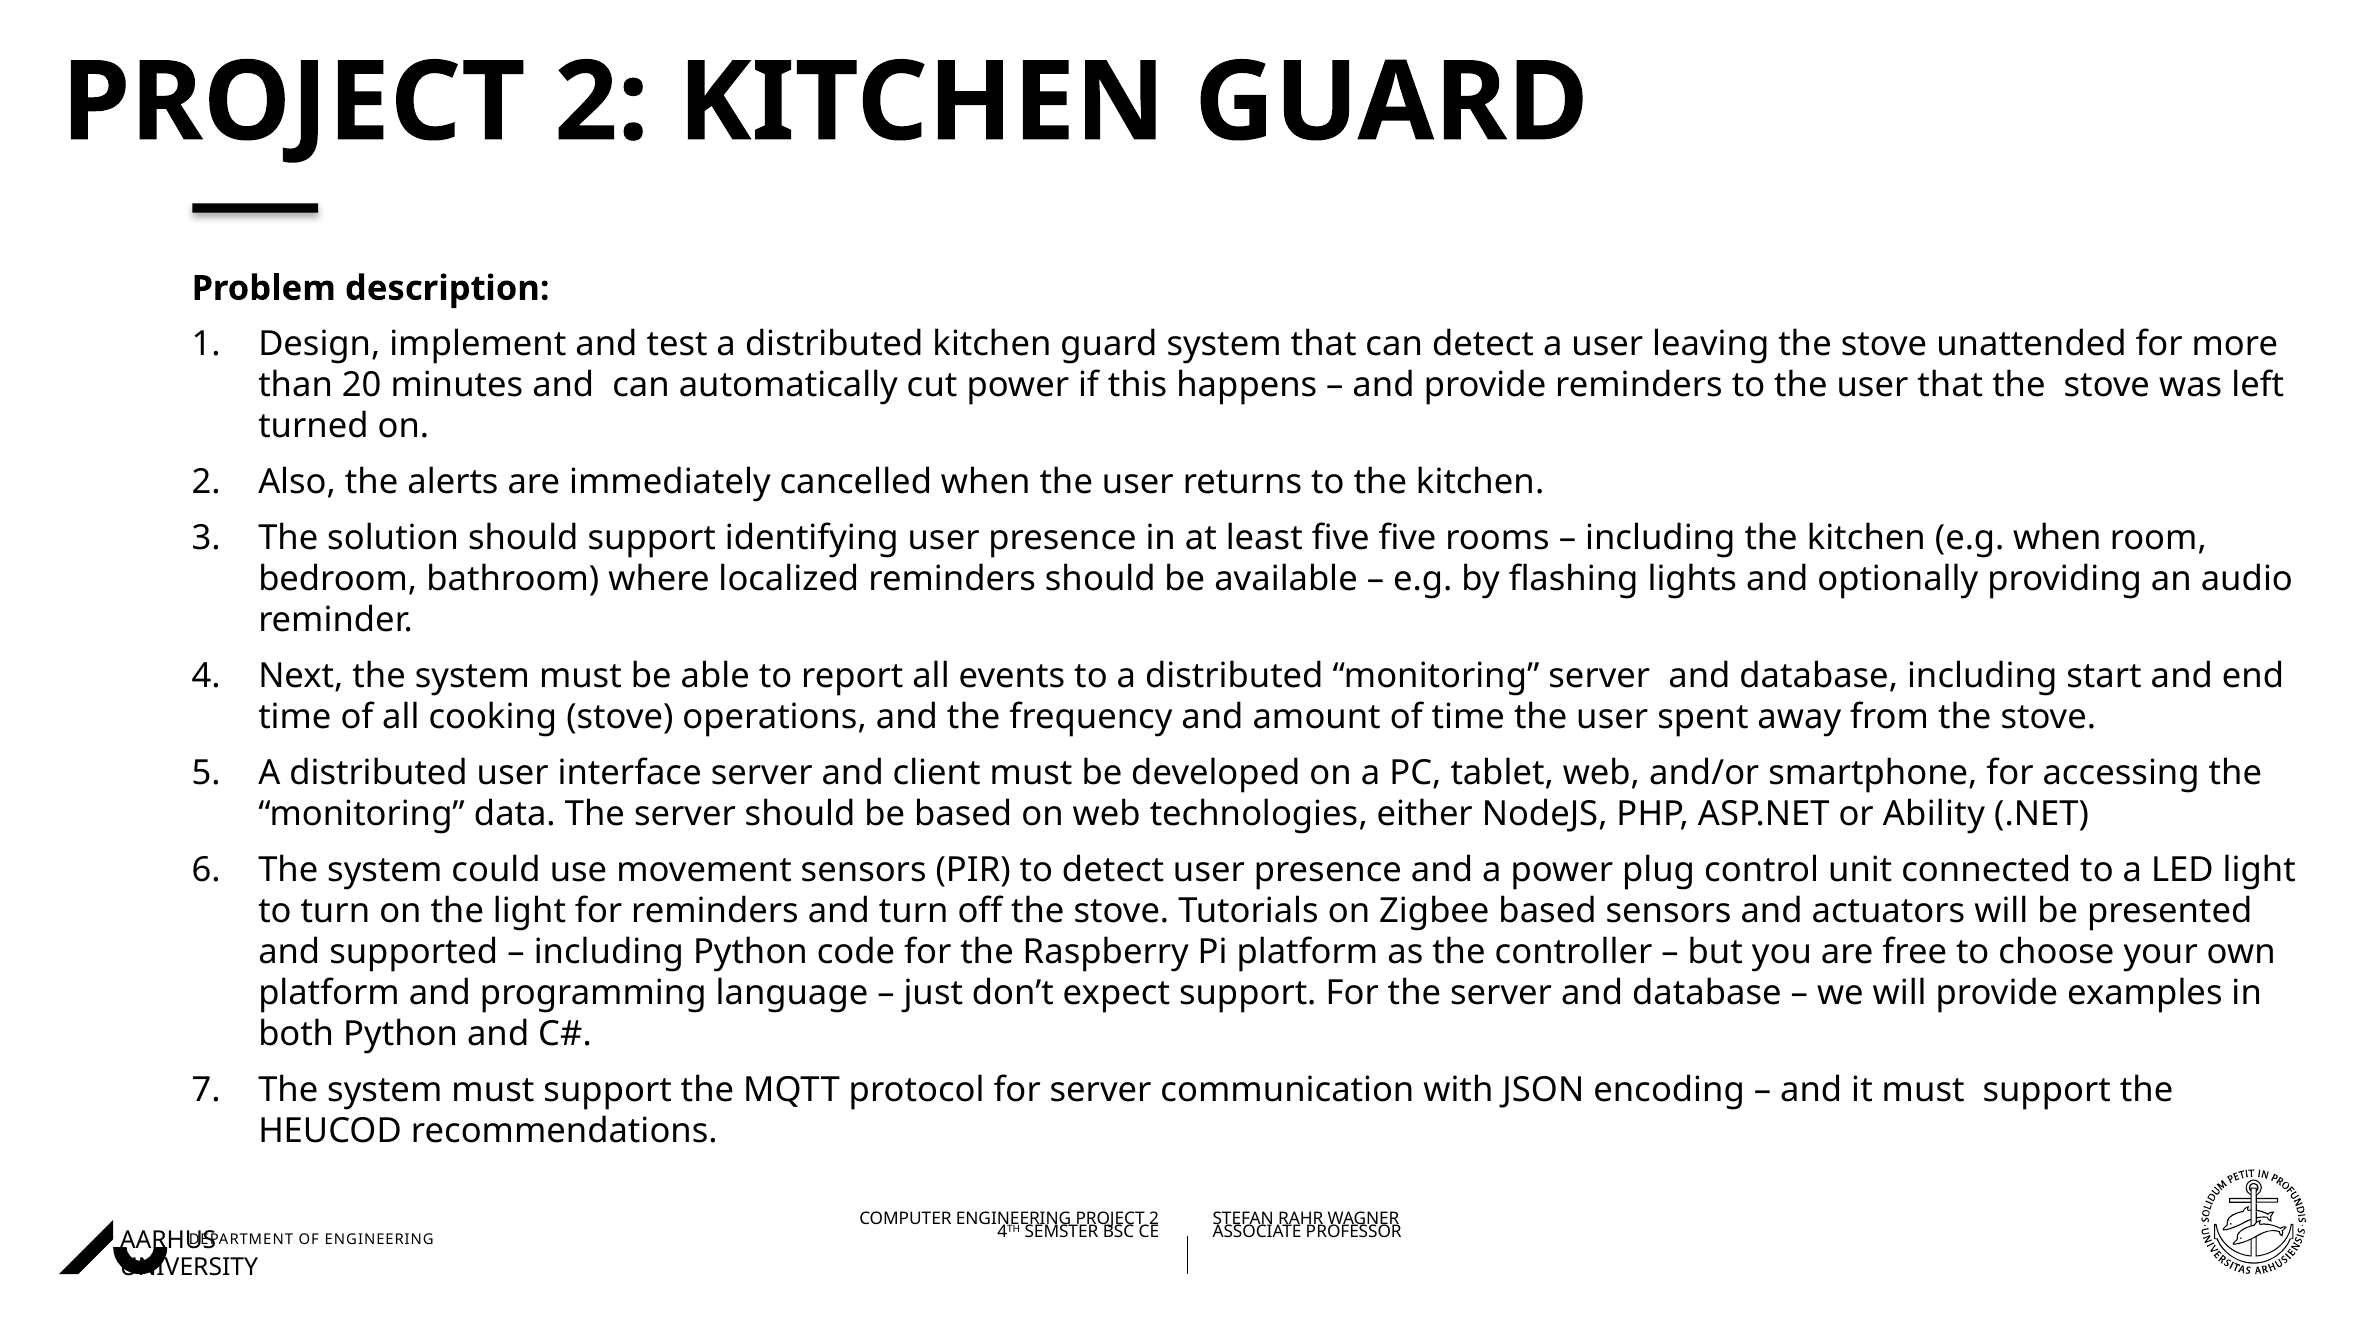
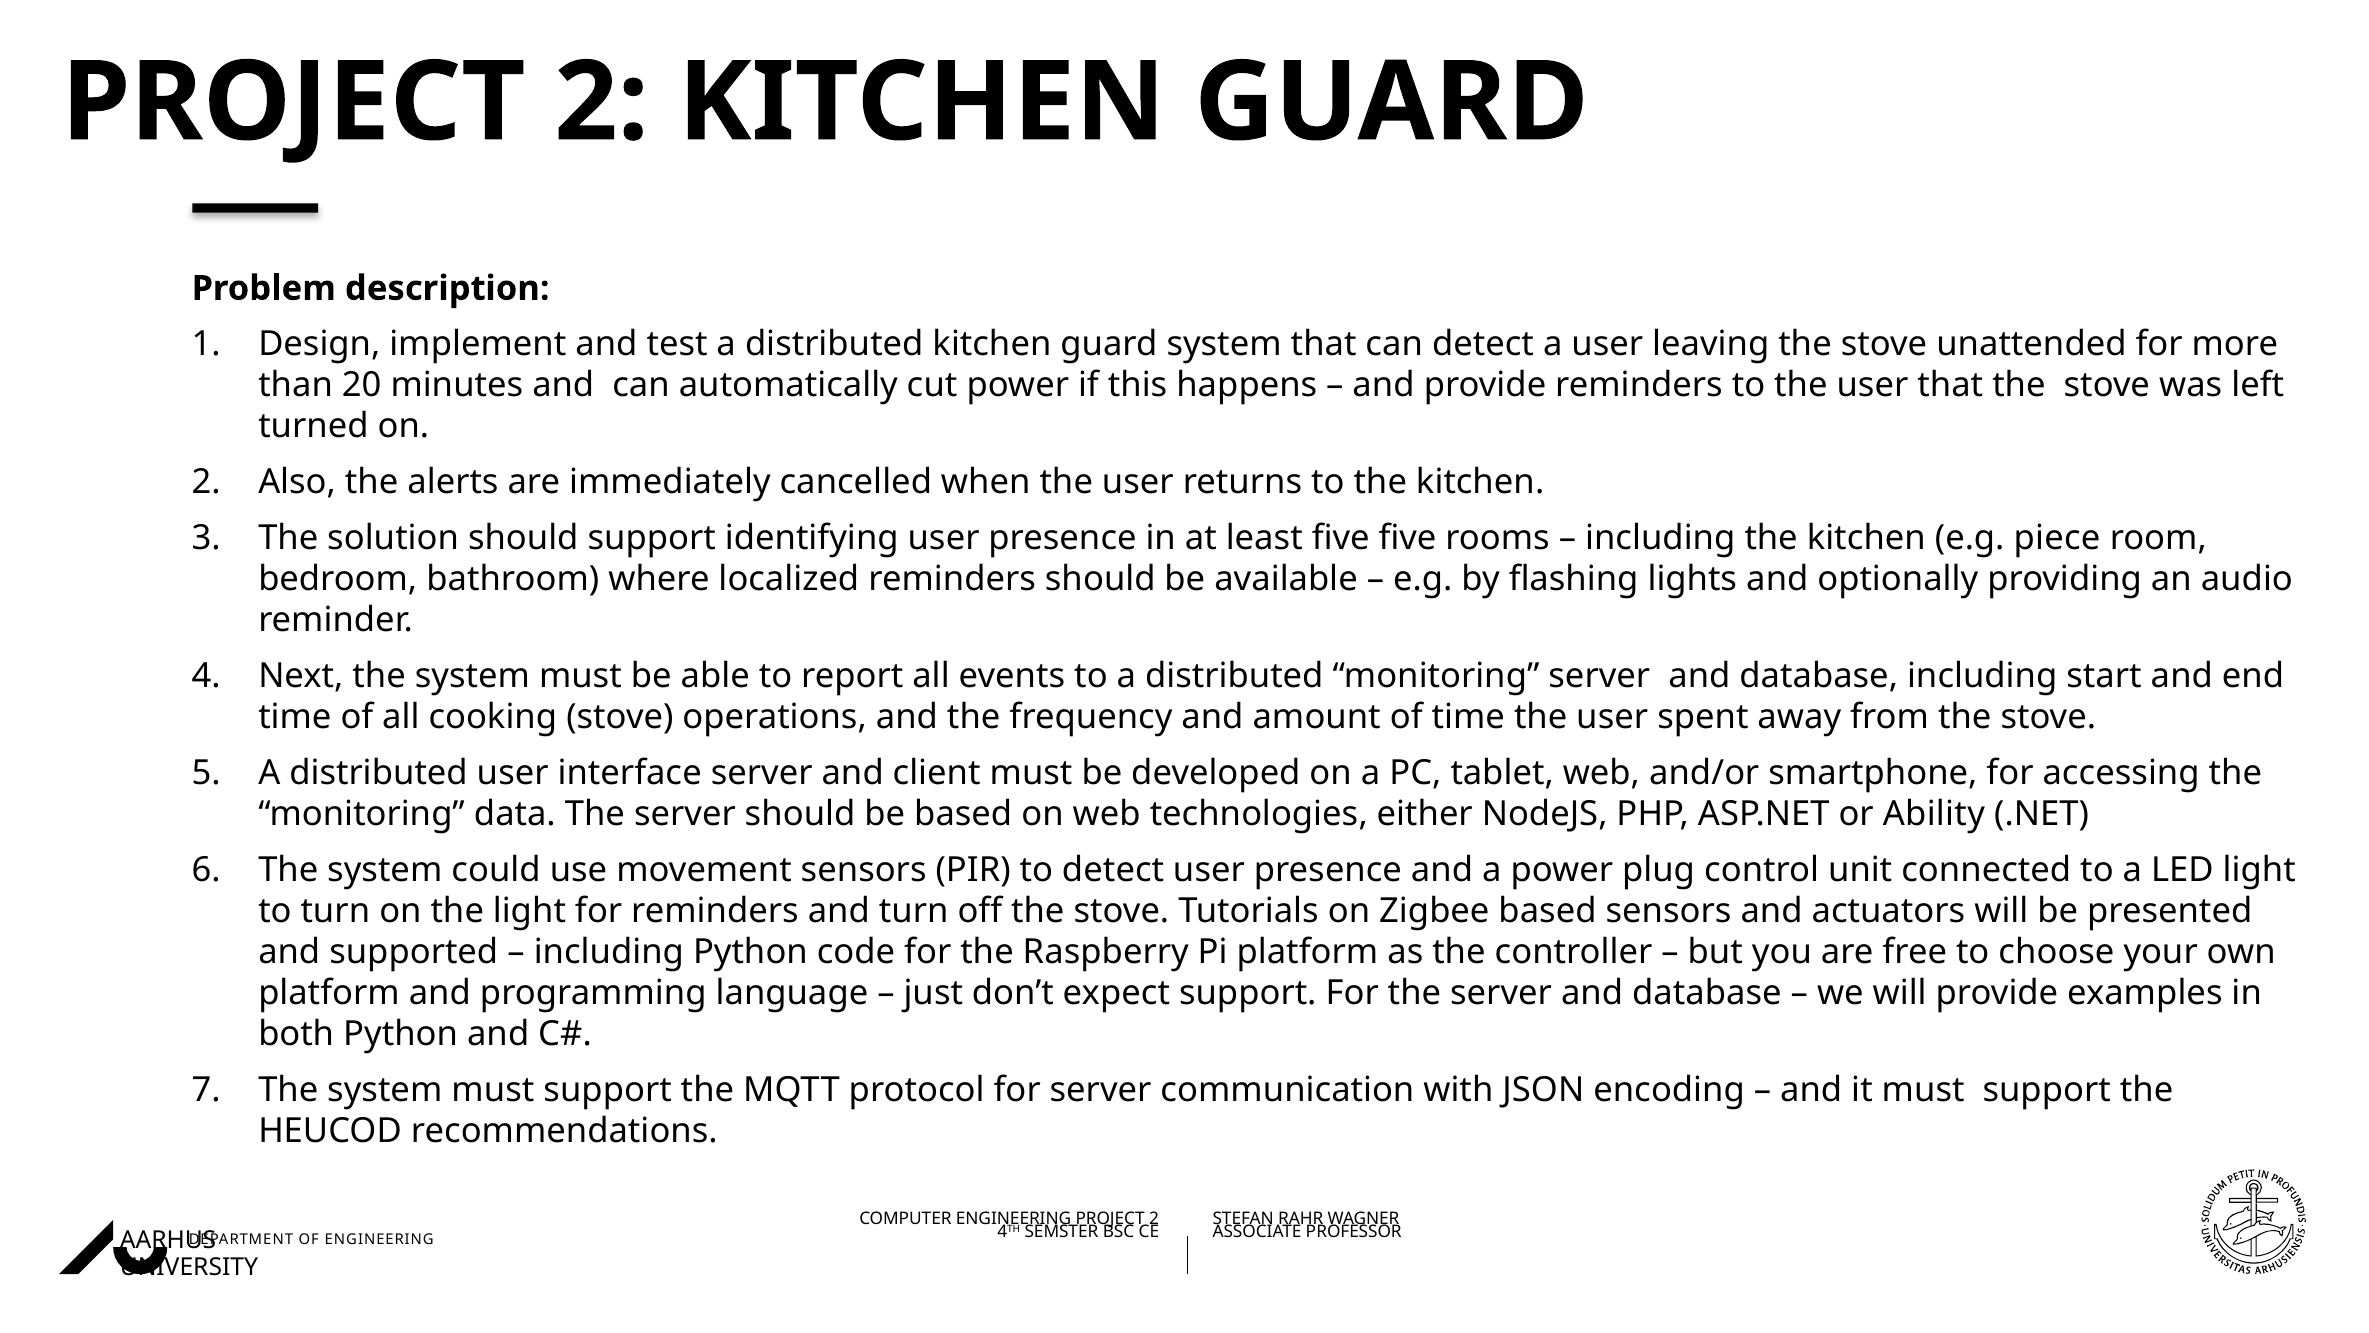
e.g when: when -> piece
